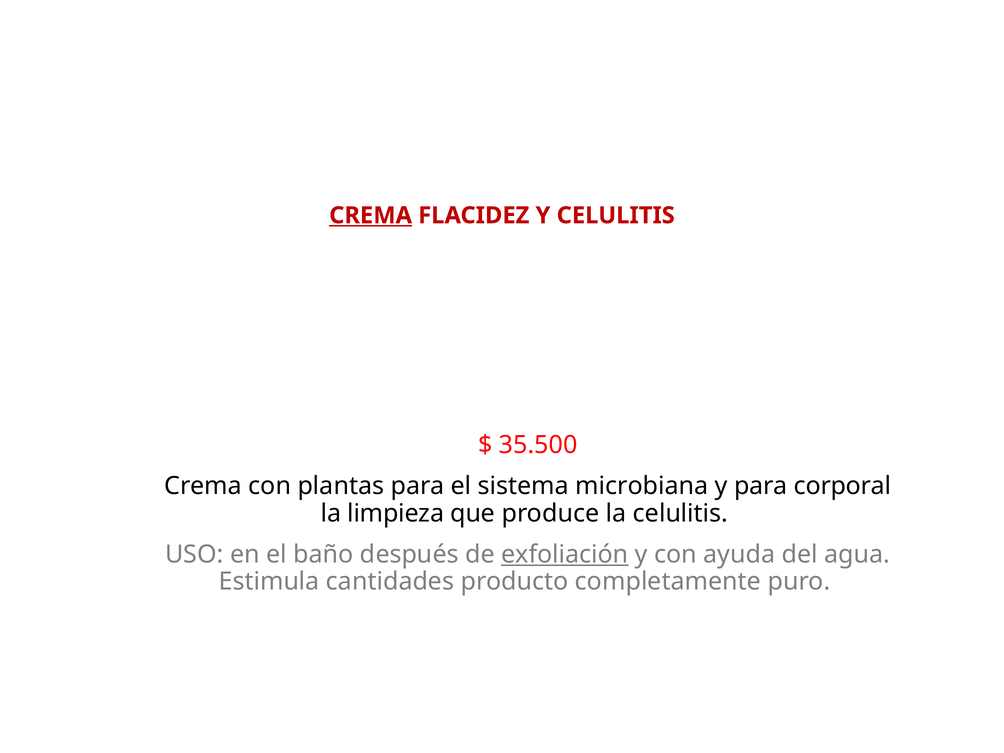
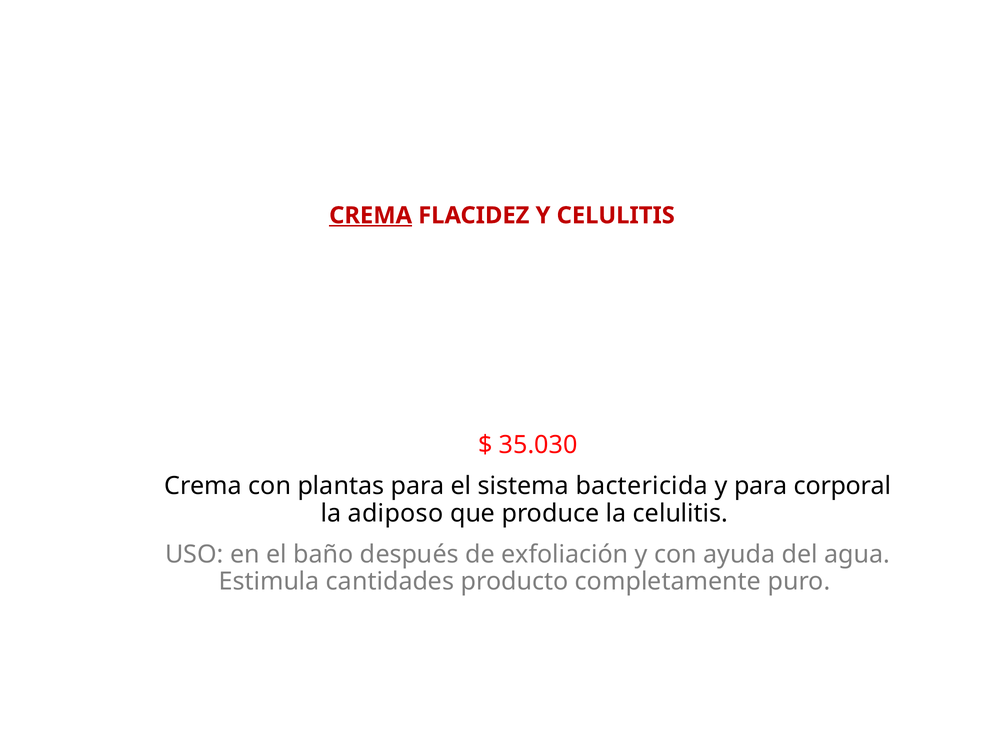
35.500: 35.500 -> 35.030
microbiana: microbiana -> bactericida
limpieza: limpieza -> adiposo
exfoliación underline: present -> none
